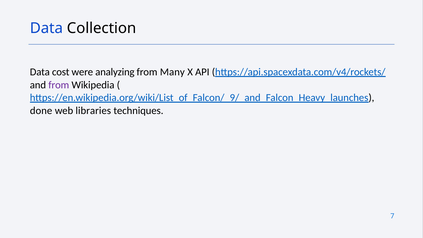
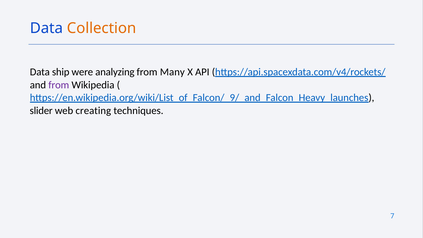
Collection colour: black -> orange
cost: cost -> ship
done: done -> slider
libraries: libraries -> creating
